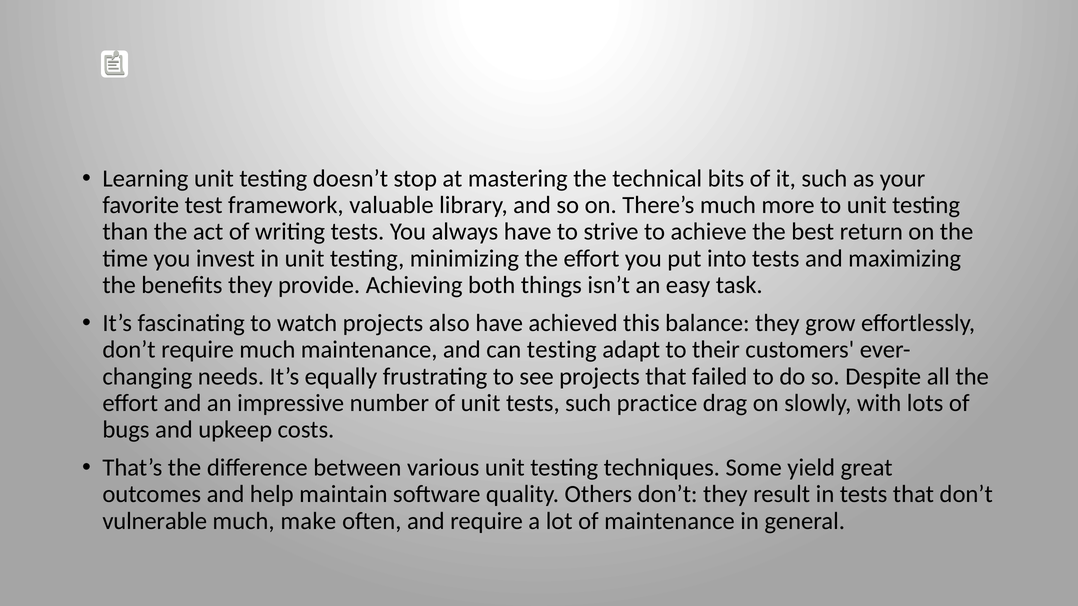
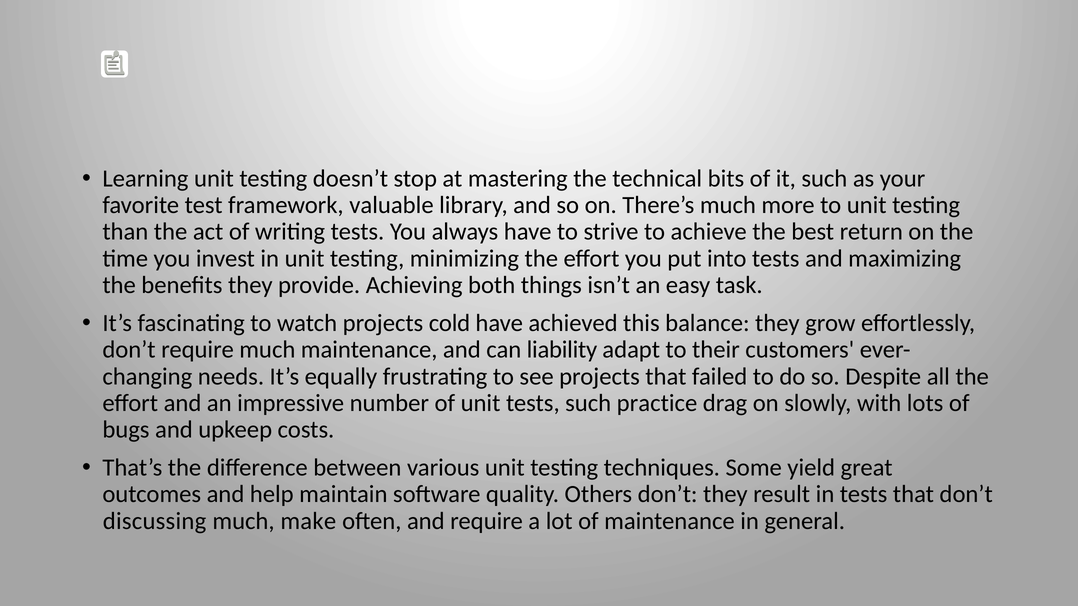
also: also -> cold
can testing: testing -> liability
vulnerable: vulnerable -> discussing
